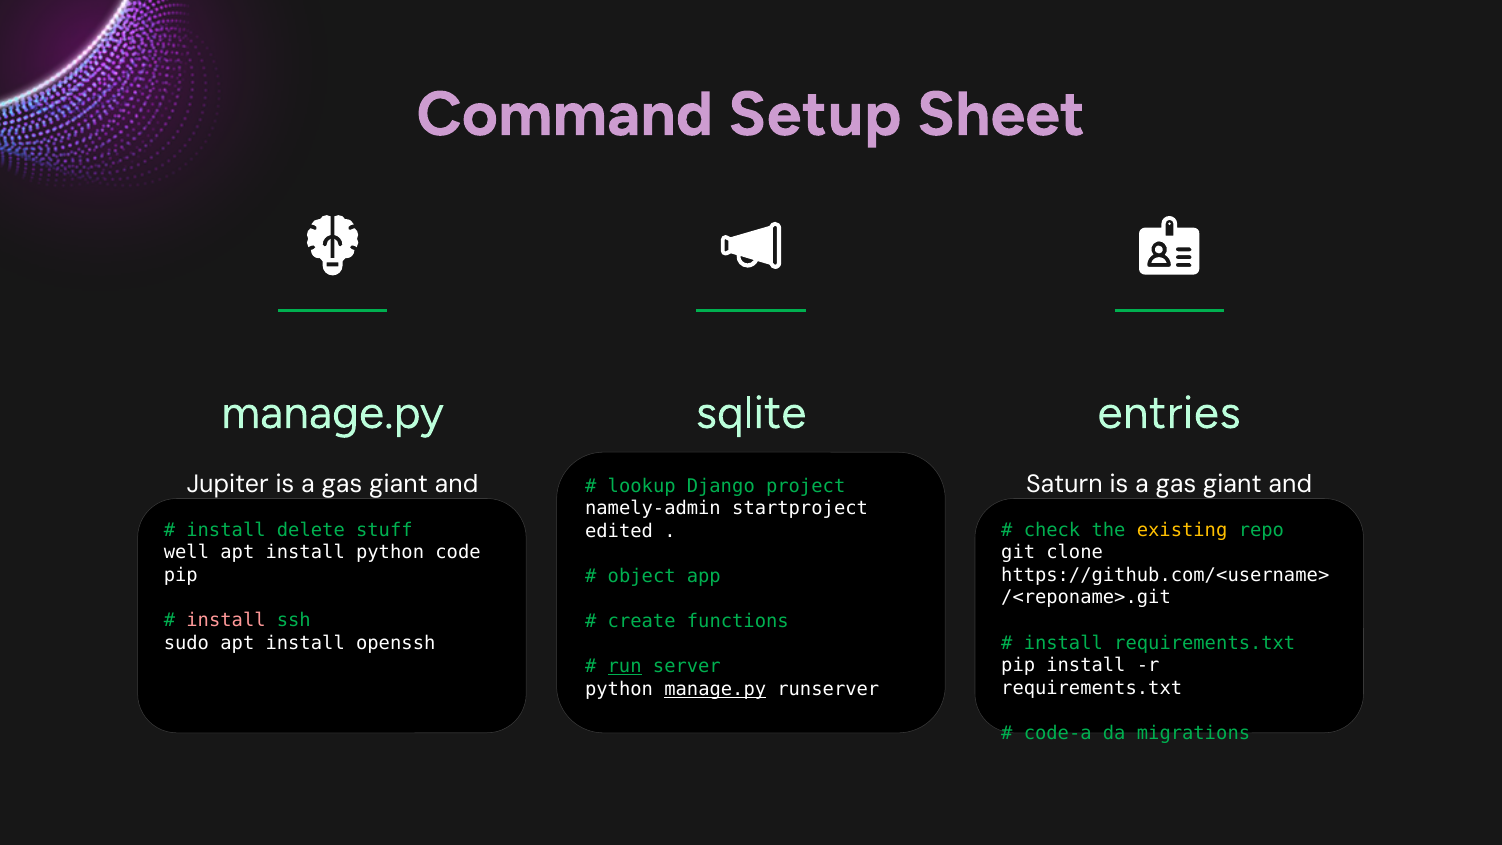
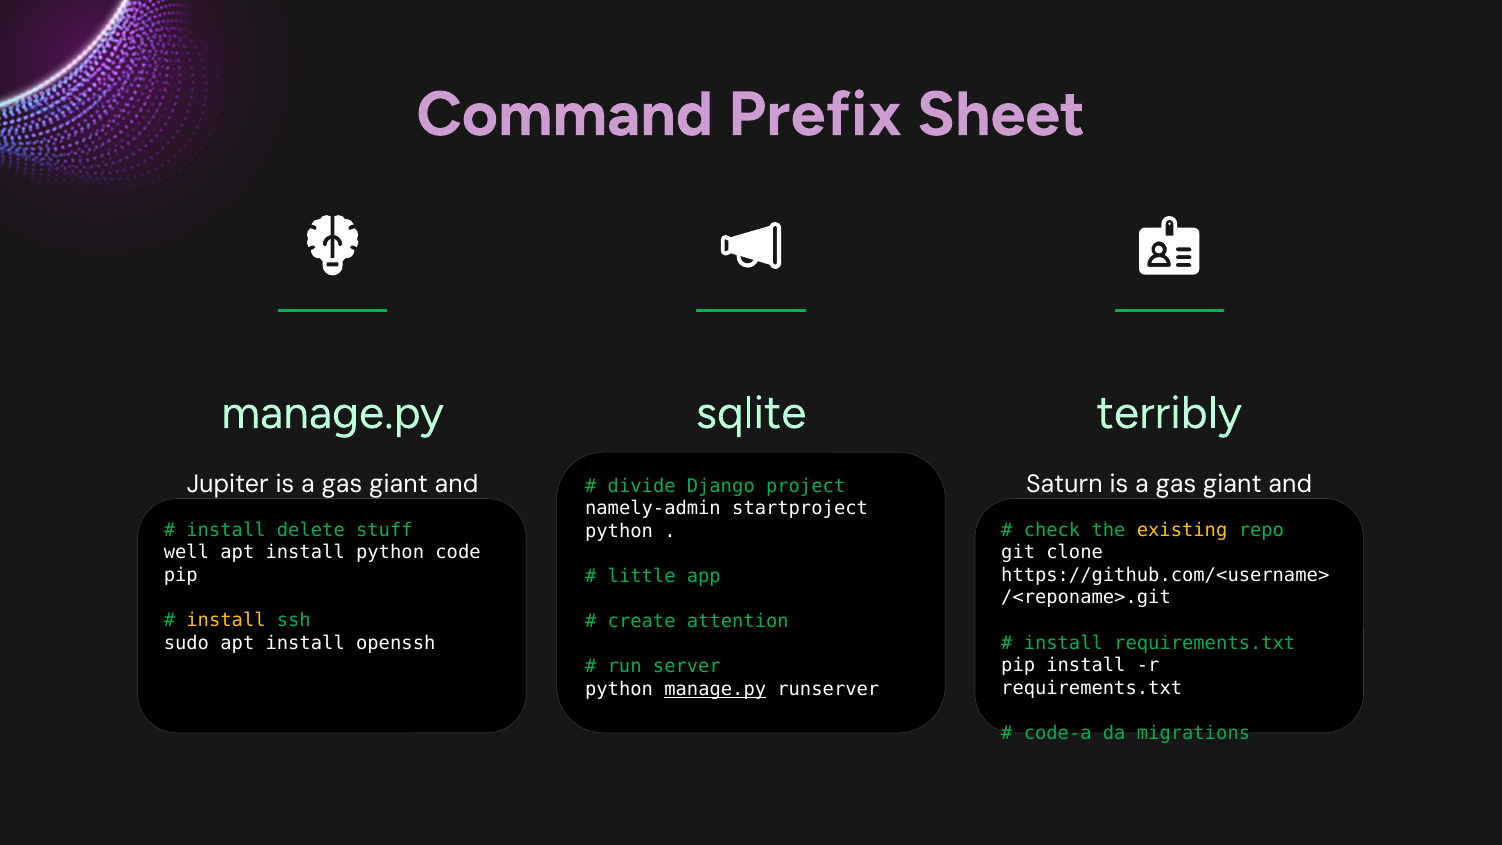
Setup: Setup -> Prefix
entries: entries -> terribly
lookup: lookup -> divide
edited at (619, 531): edited -> python
object at (642, 576): object -> little
install at (226, 620) colour: pink -> yellow
functions: functions -> attention
run underline: present -> none
